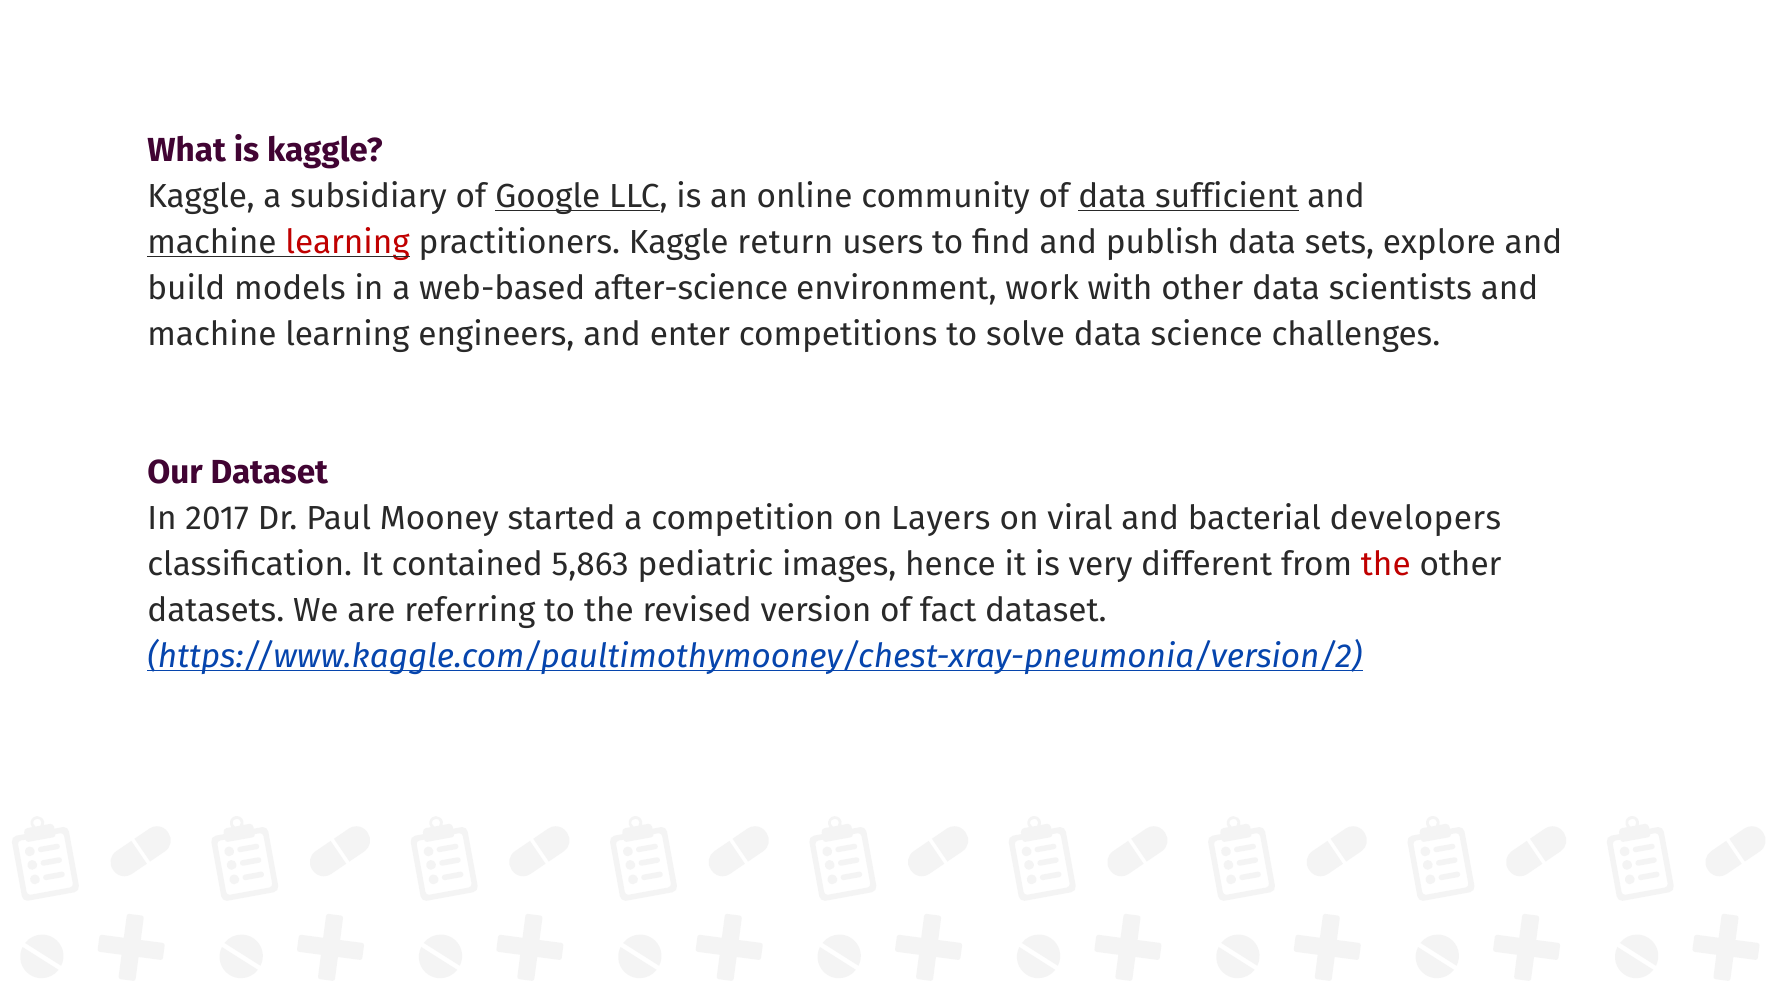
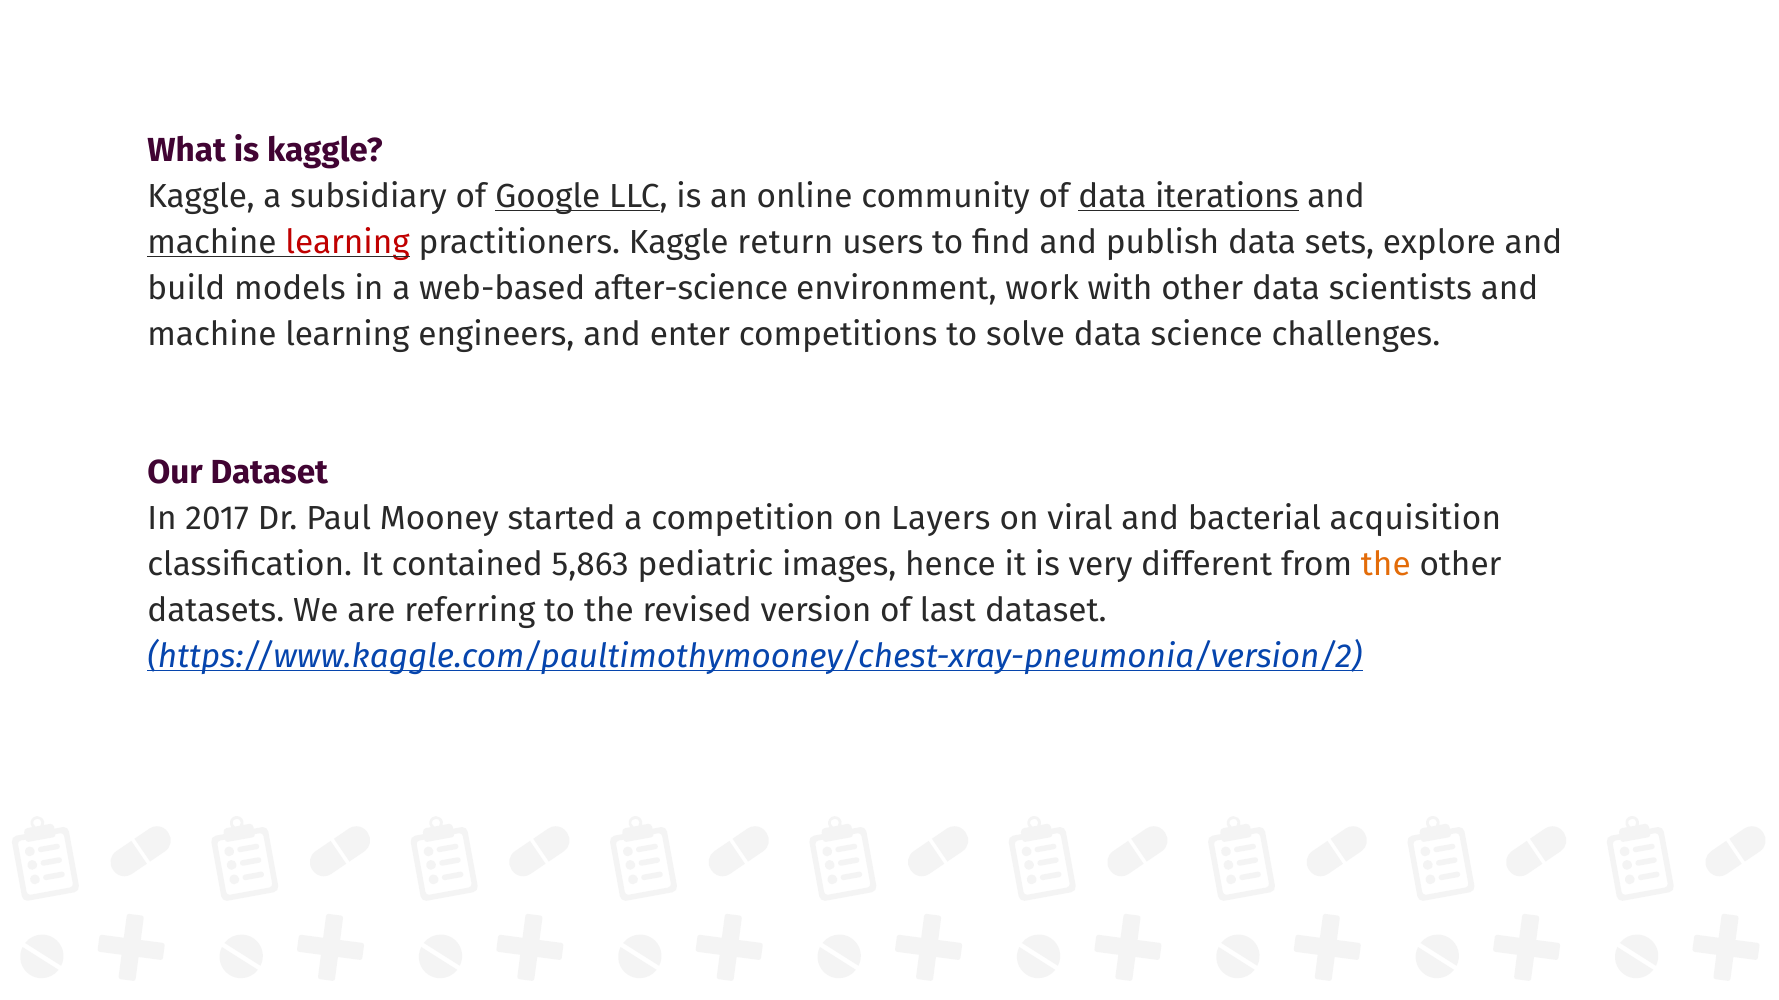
sufficient: sufficient -> iterations
developers: developers -> acquisition
the at (1386, 565) colour: red -> orange
fact: fact -> last
